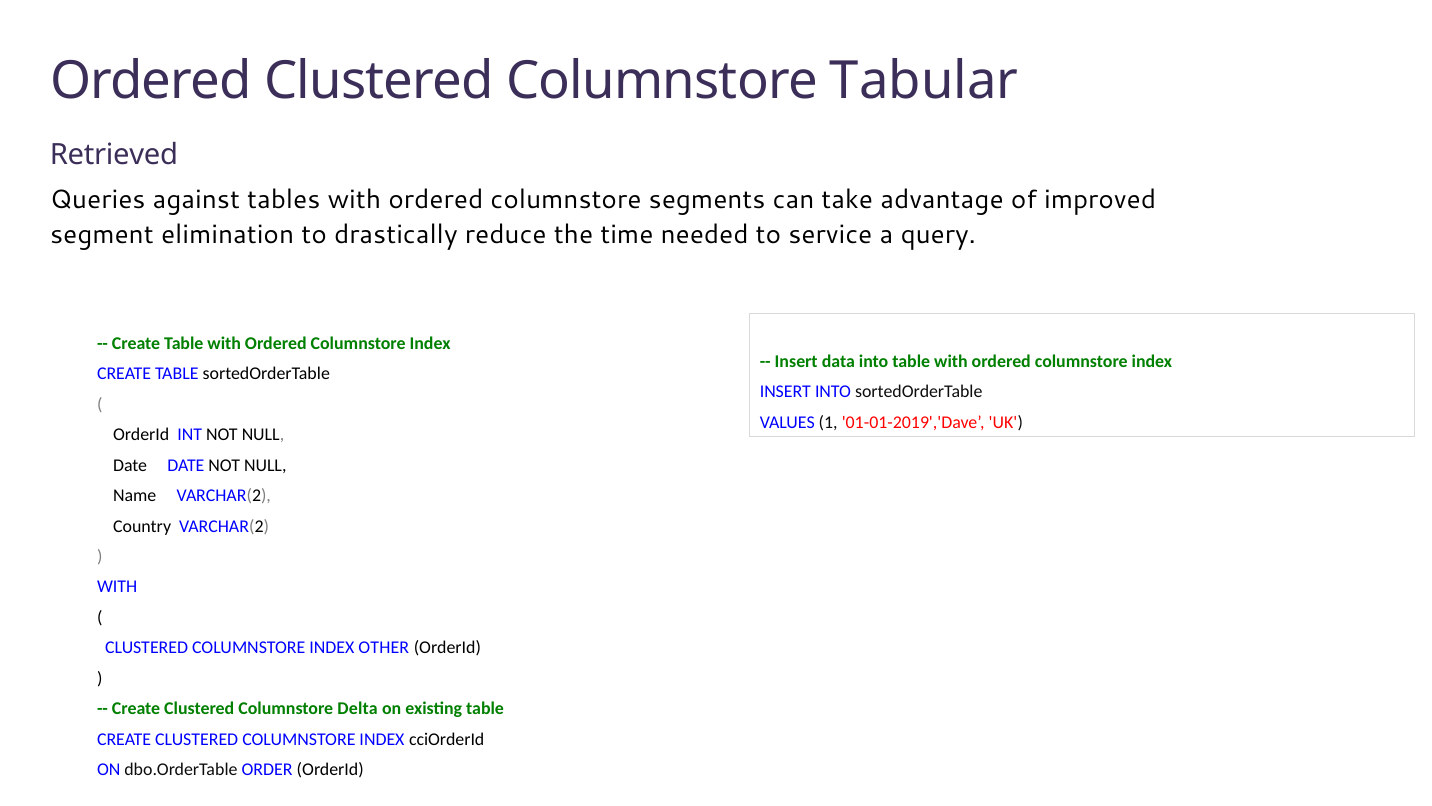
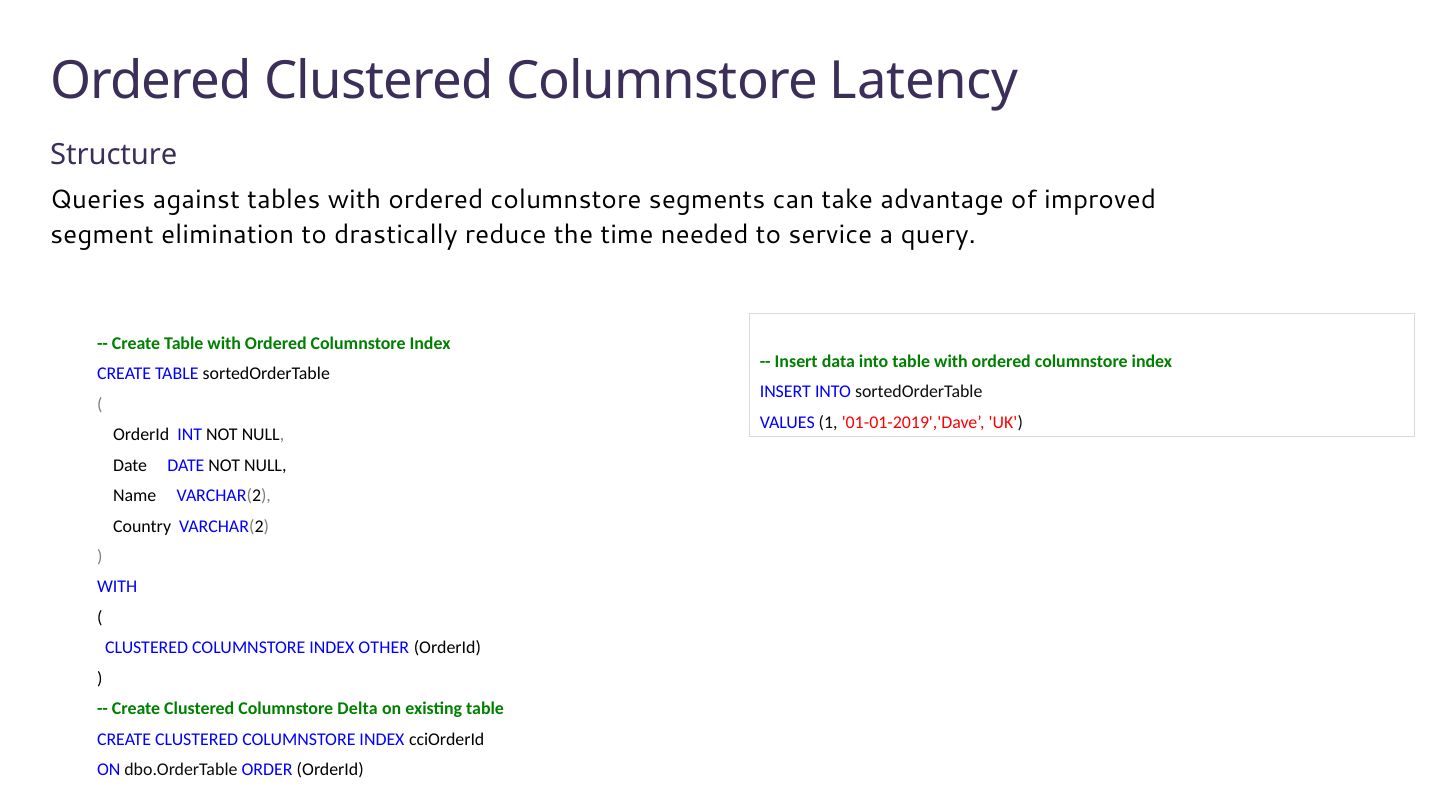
Tabular: Tabular -> Latency
Retrieved: Retrieved -> Structure
